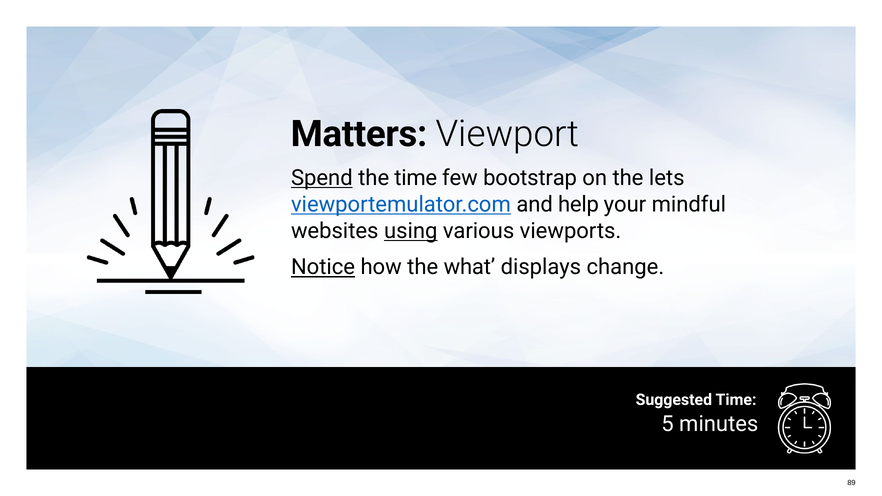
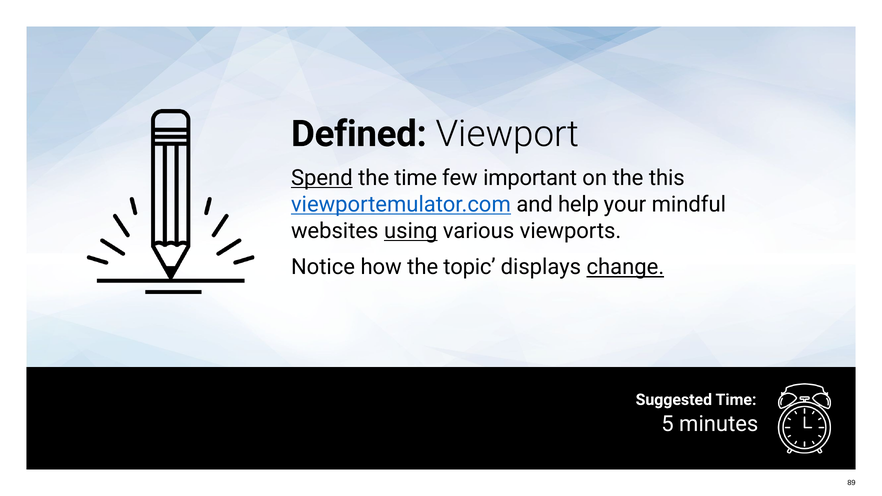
Matters: Matters -> Defined
bootstrap: bootstrap -> important
lets: lets -> this
Notice underline: present -> none
what: what -> topic
change underline: none -> present
